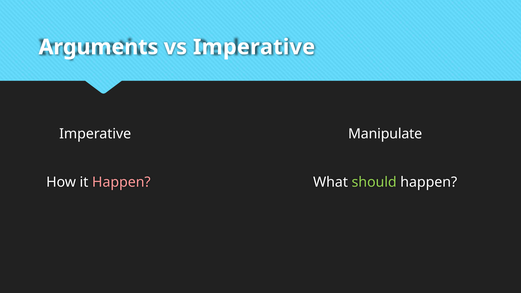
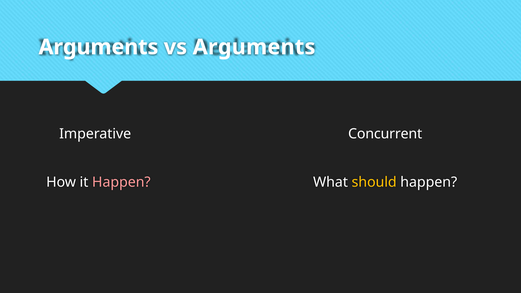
vs Imperative: Imperative -> Arguments
Manipulate: Manipulate -> Concurrent
should colour: light green -> yellow
